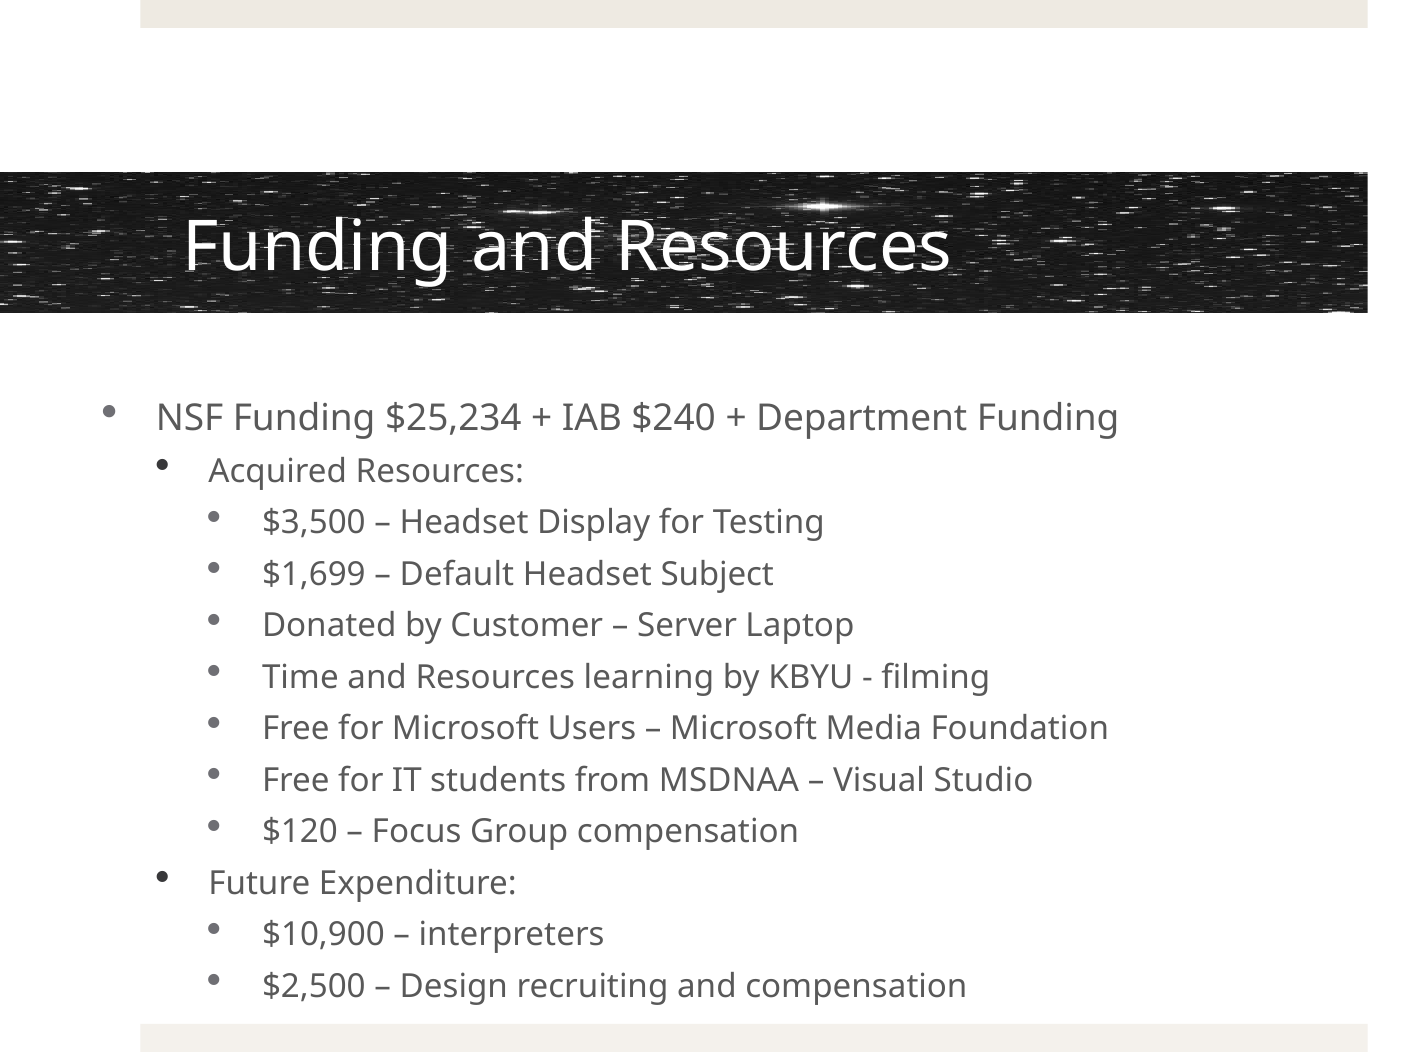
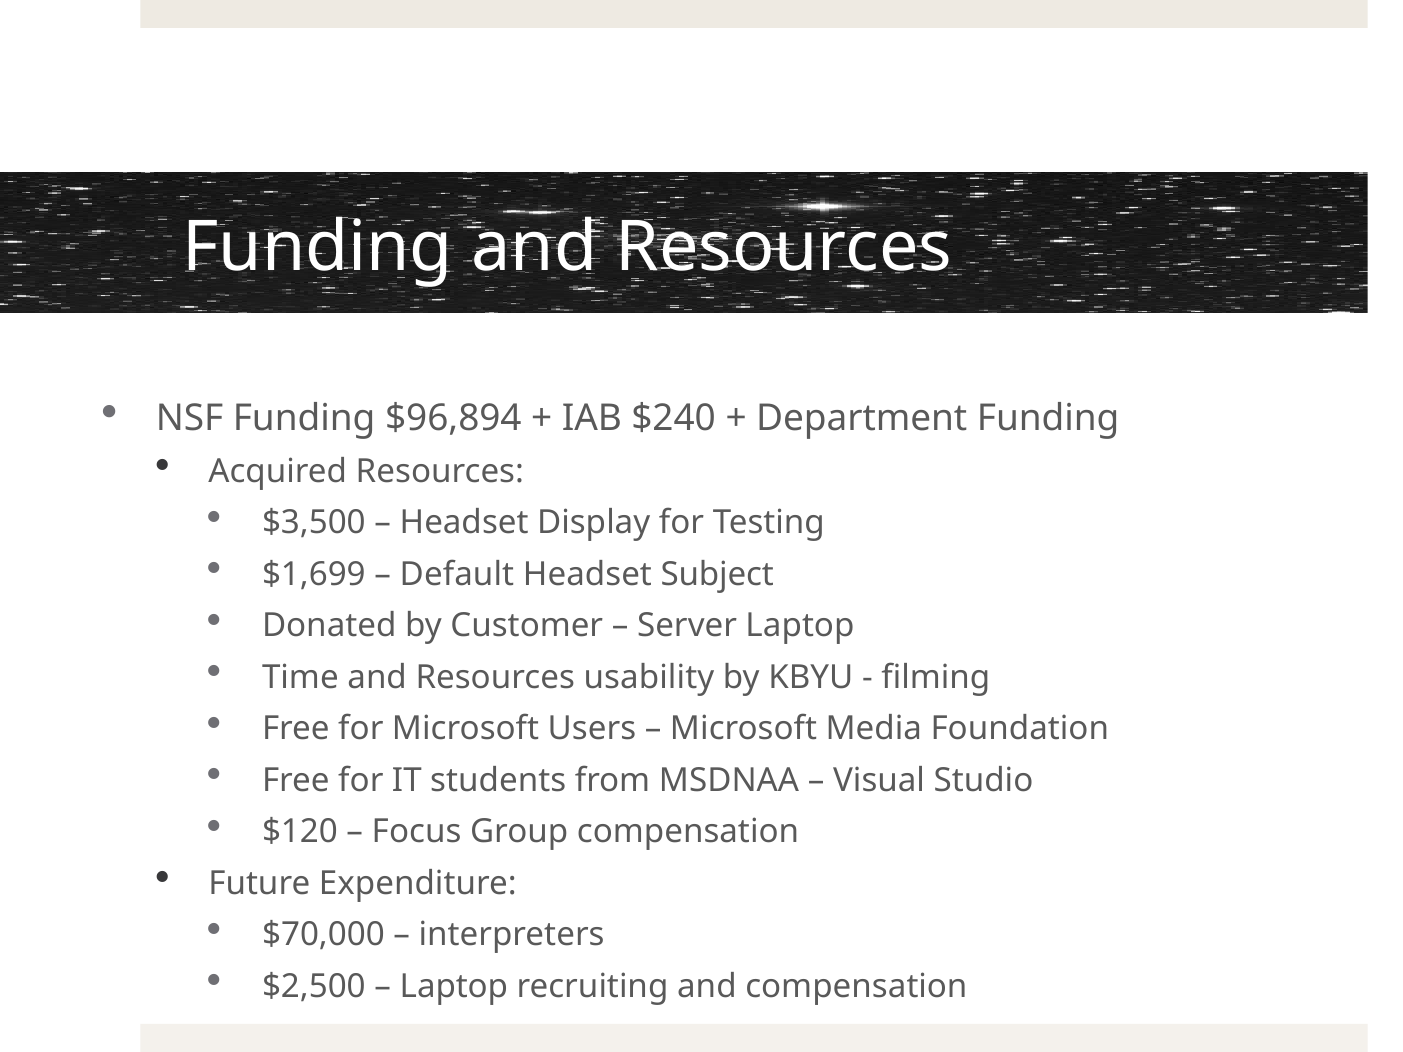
$25,234: $25,234 -> $96,894
learning: learning -> usability
$10,900: $10,900 -> $70,000
Design at (454, 986): Design -> Laptop
